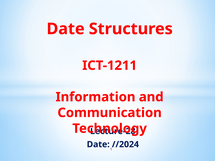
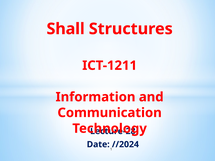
Date at (66, 29): Date -> Shall
